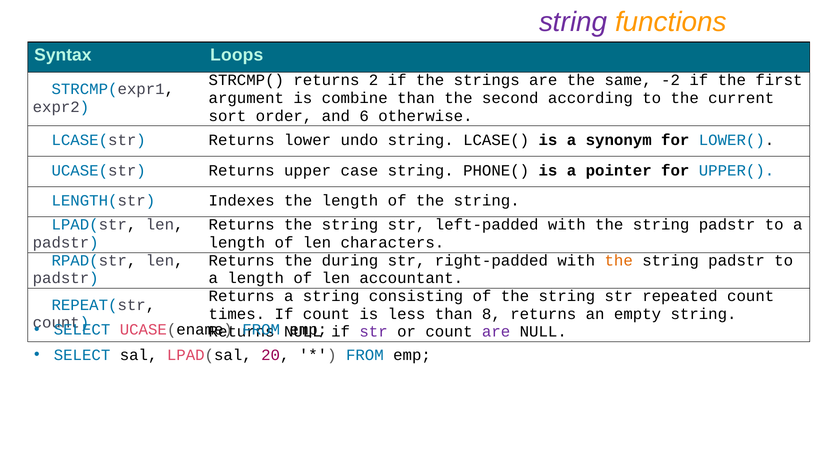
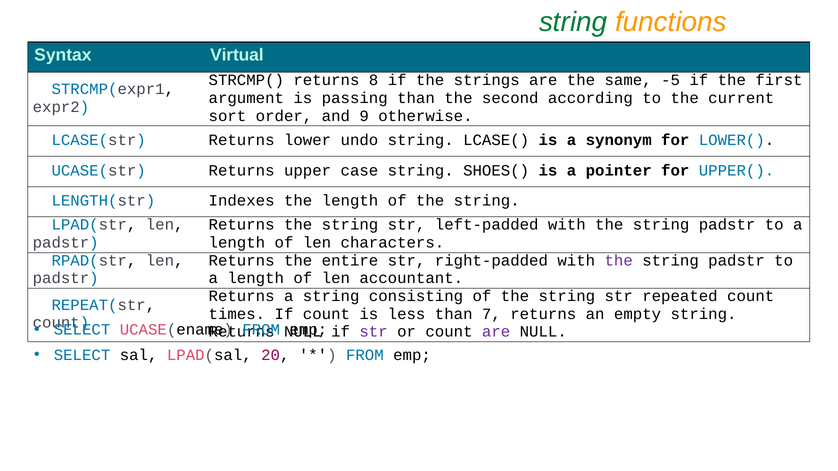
string at (573, 22) colour: purple -> green
Loops: Loops -> Virtual
2: 2 -> 8
-2: -2 -> -5
combine: combine -> passing
6: 6 -> 9
PHONE(: PHONE( -> SHOES(
during: during -> entire
the at (619, 261) colour: orange -> purple
8: 8 -> 7
